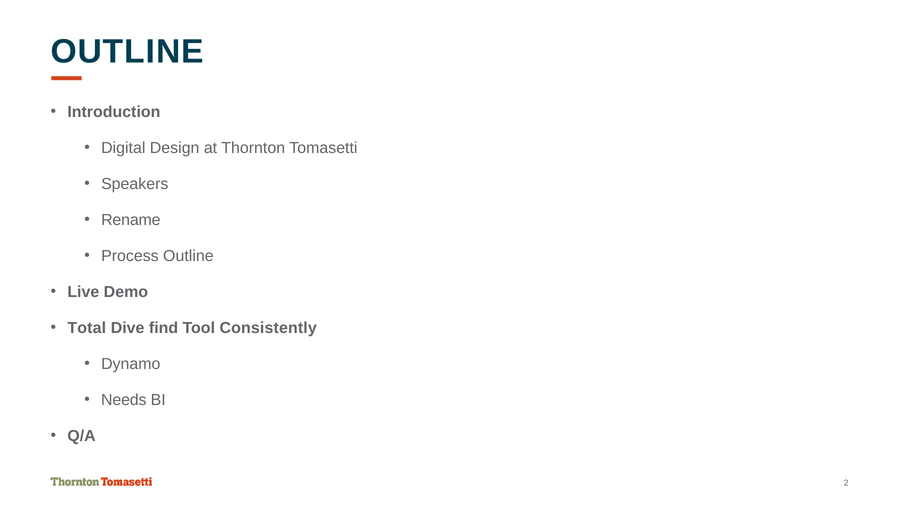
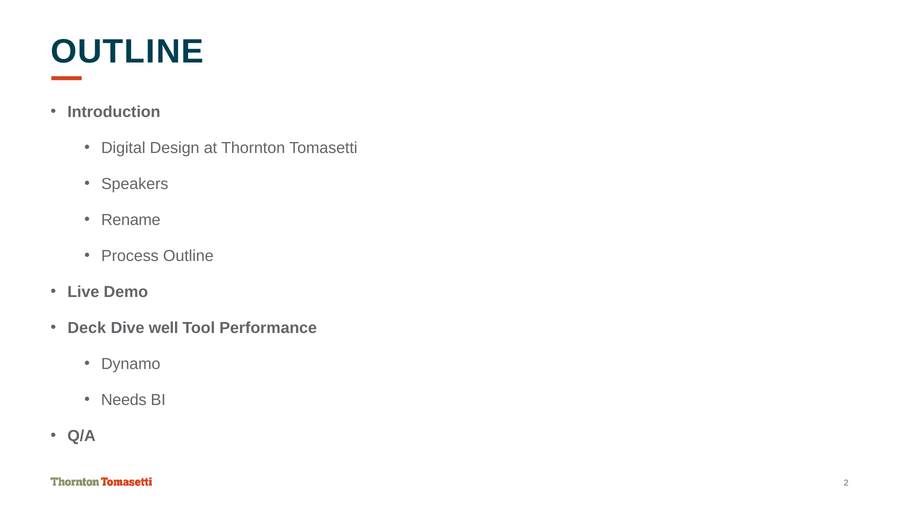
Total: Total -> Deck
find: find -> well
Consistently: Consistently -> Performance
